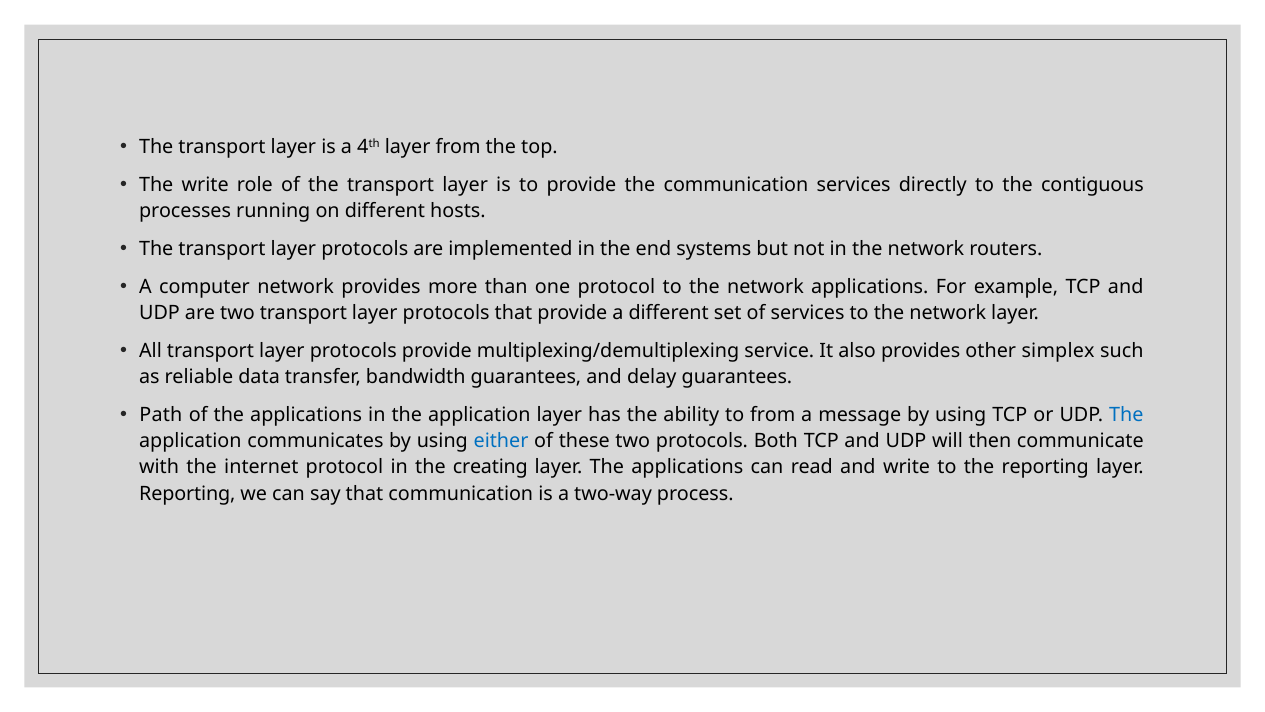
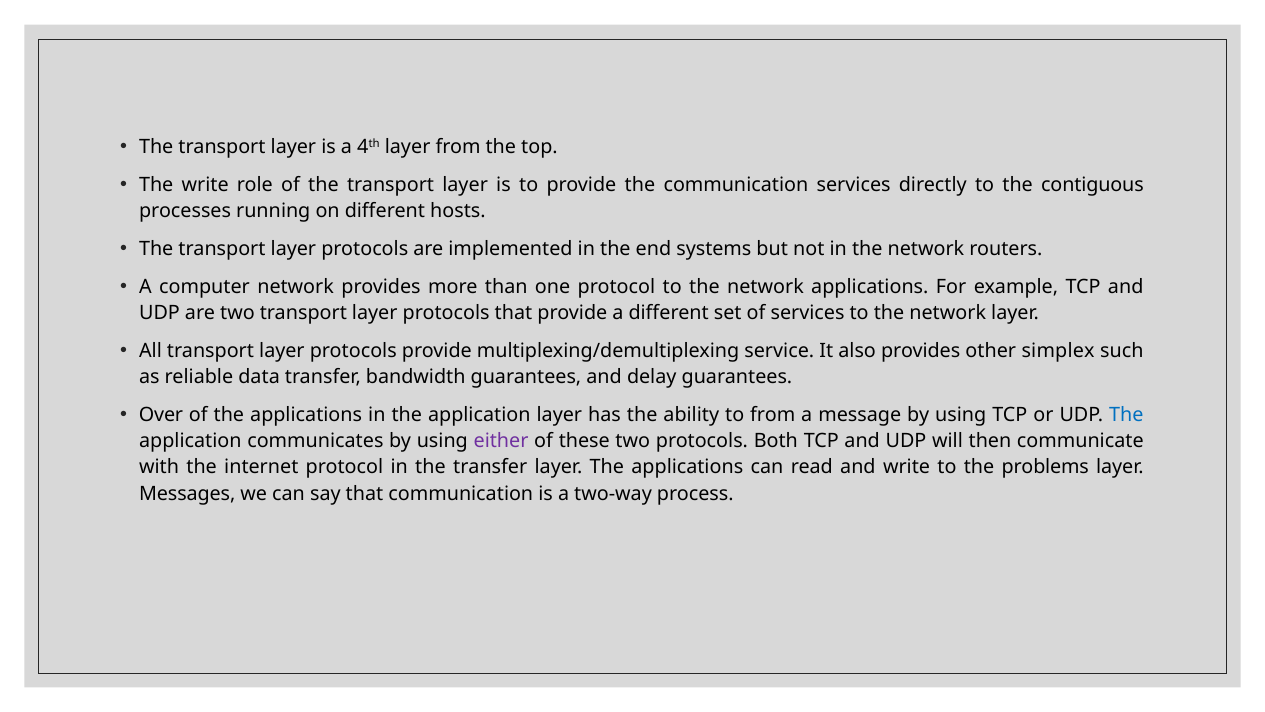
Path: Path -> Over
either colour: blue -> purple
the creating: creating -> transfer
the reporting: reporting -> problems
Reporting at (187, 493): Reporting -> Messages
